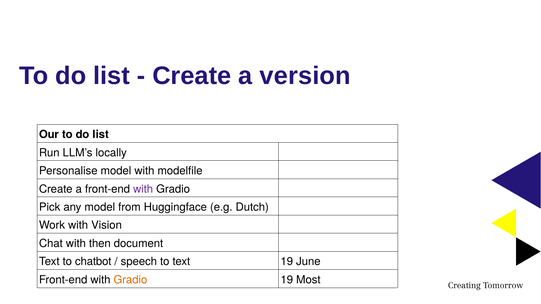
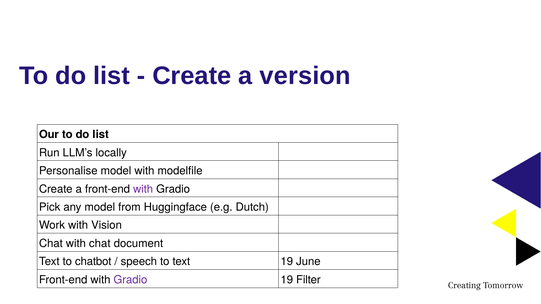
with then: then -> chat
Gradio at (130, 280) colour: orange -> purple
Most: Most -> Filter
